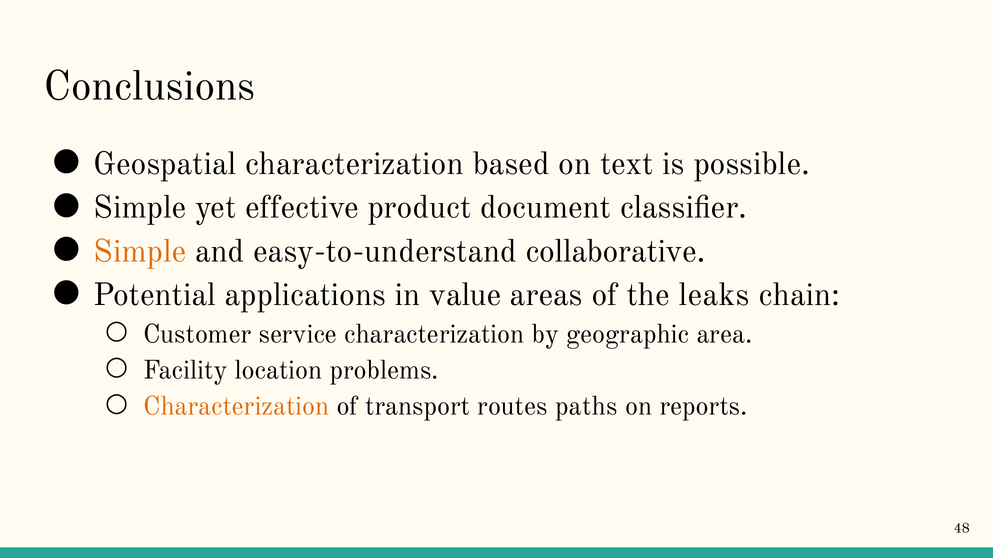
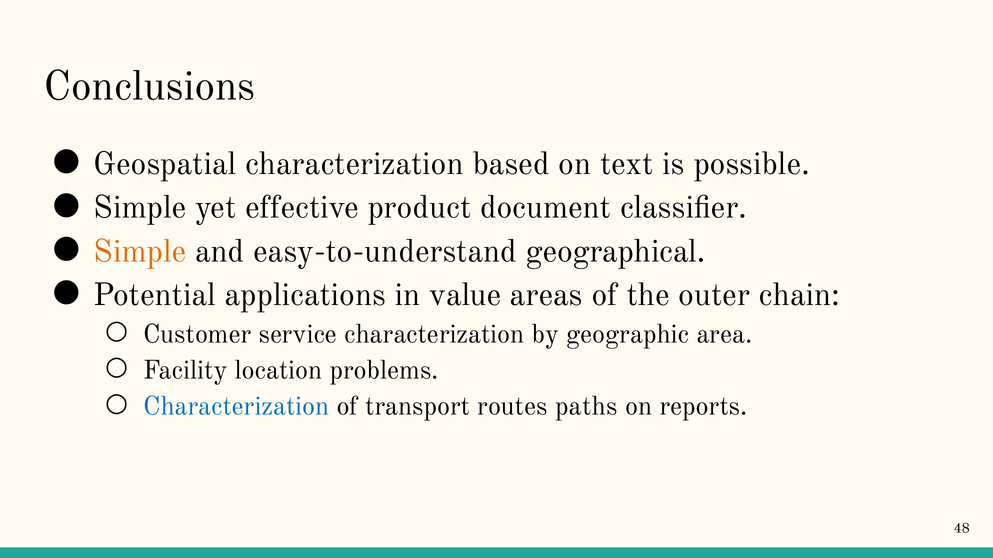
collaborative: collaborative -> geographical
leaks: leaks -> outer
Characterization at (236, 406) colour: orange -> blue
